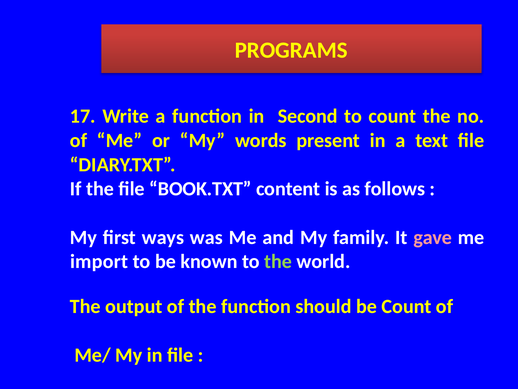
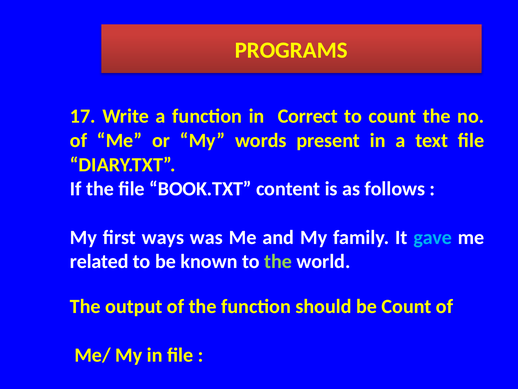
Second: Second -> Correct
gave colour: pink -> light blue
import: import -> related
